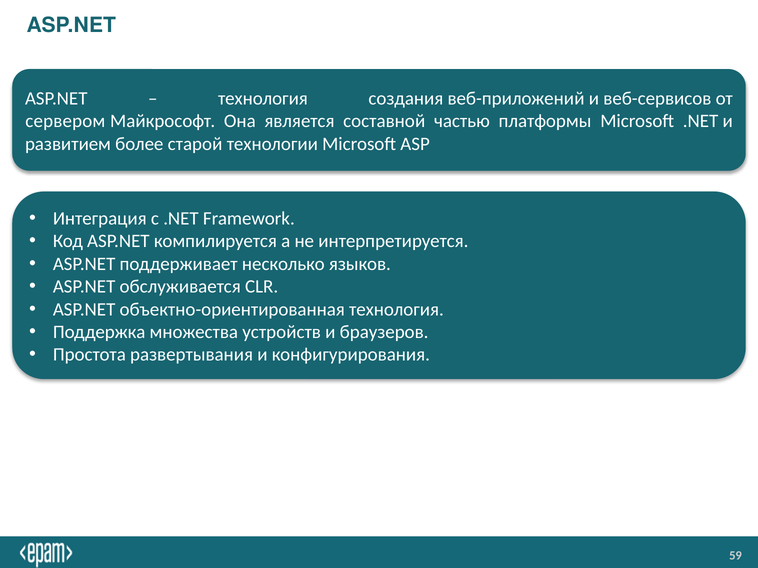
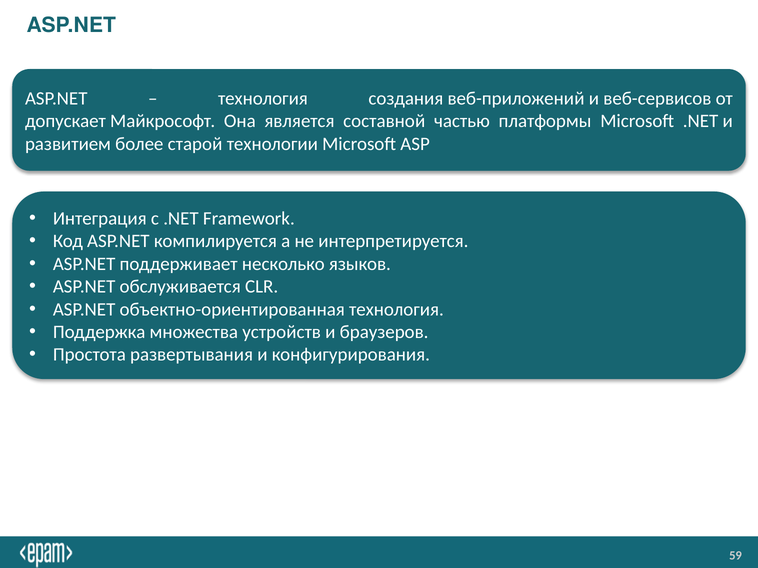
сервером: сервером -> допускает
